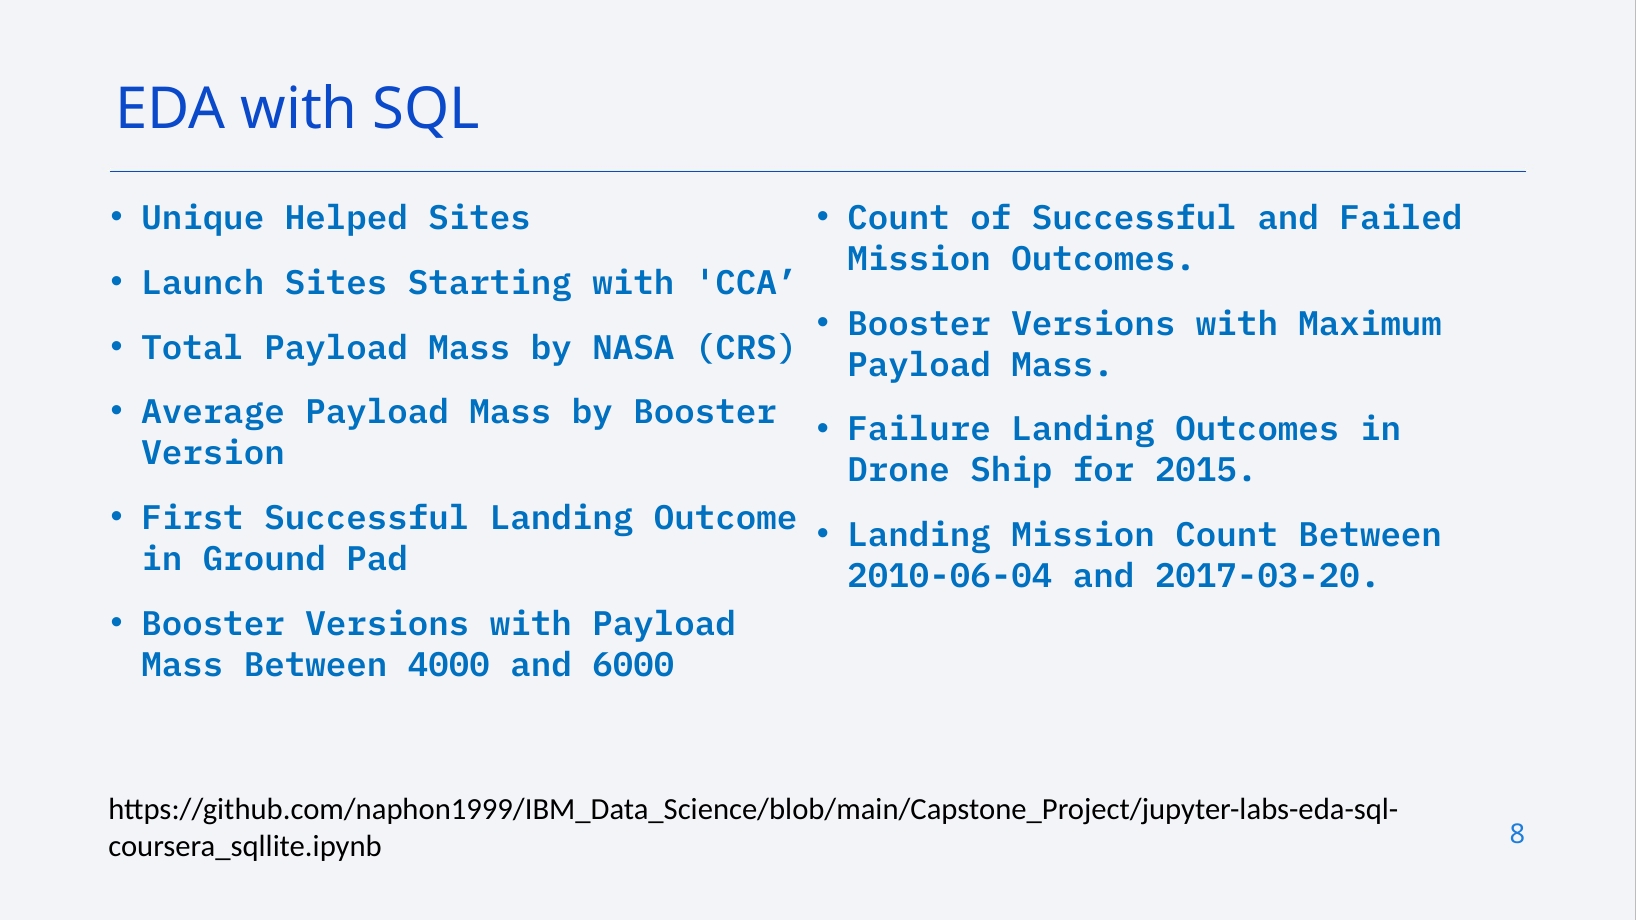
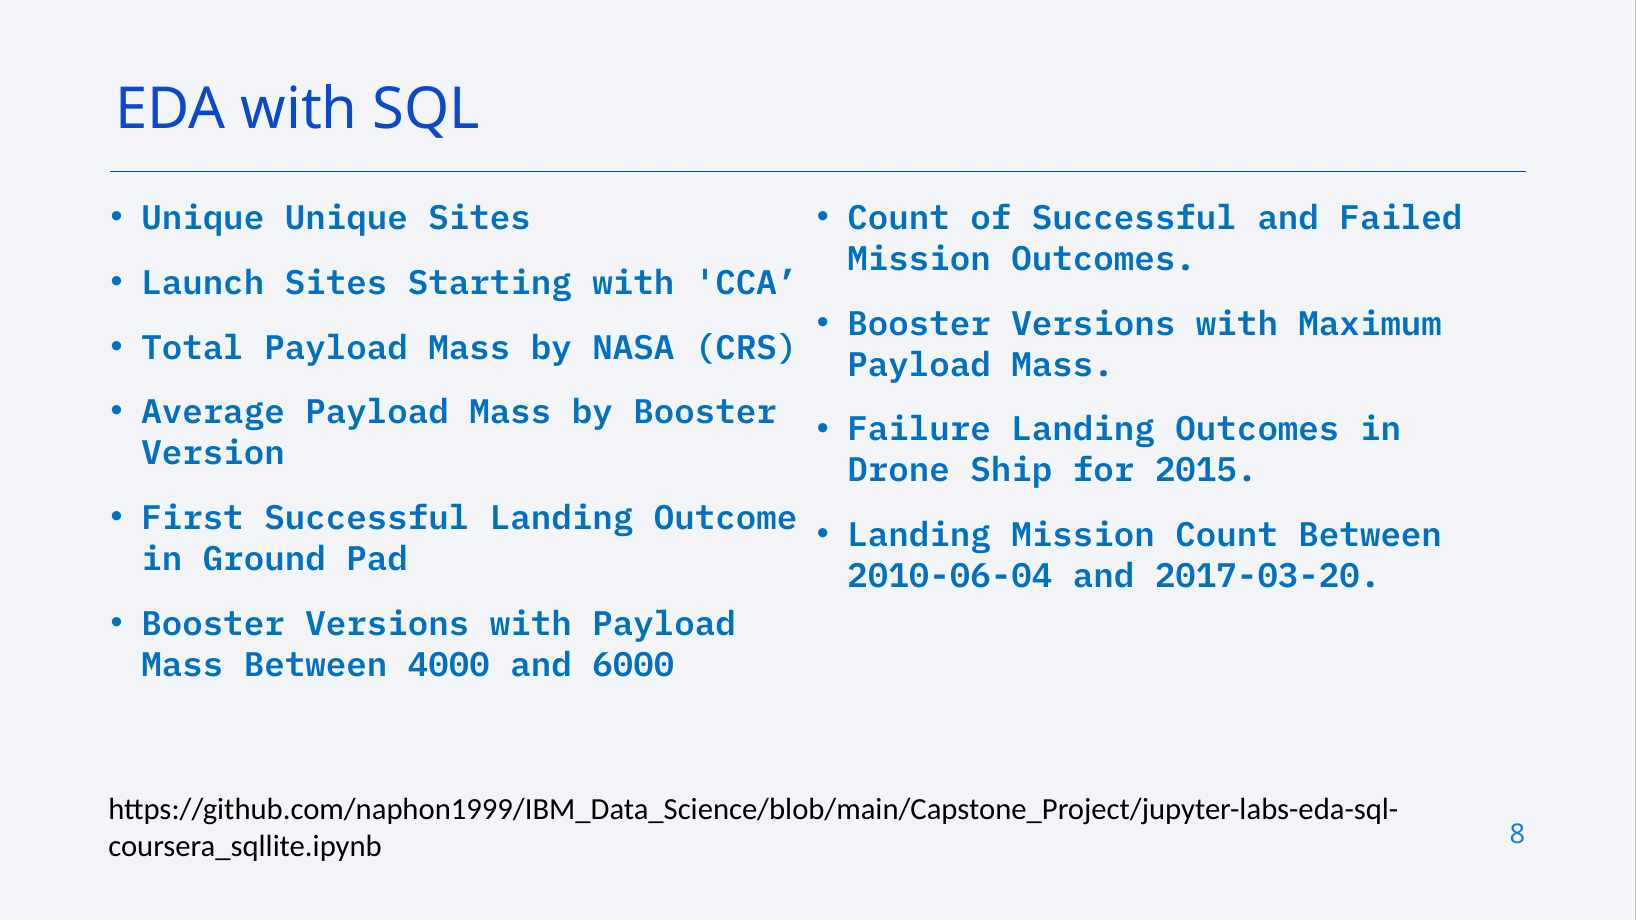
Unique Helped: Helped -> Unique
